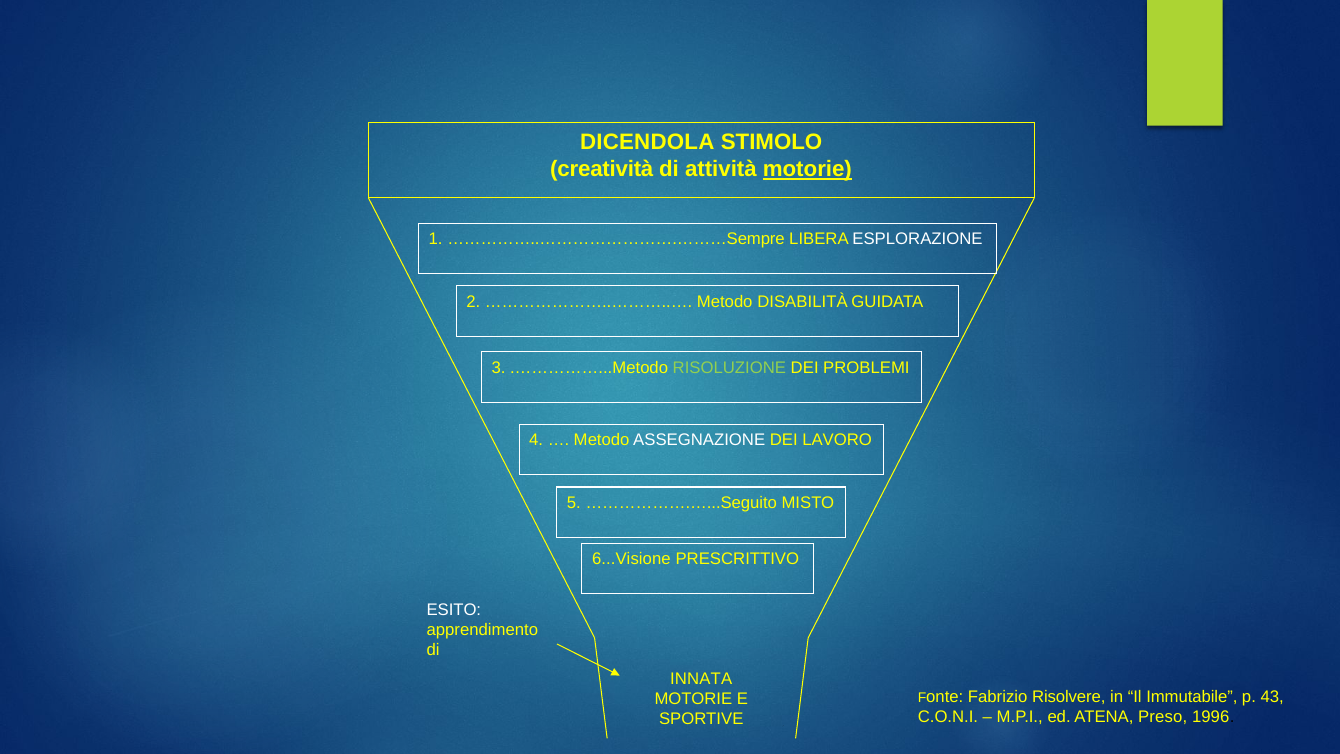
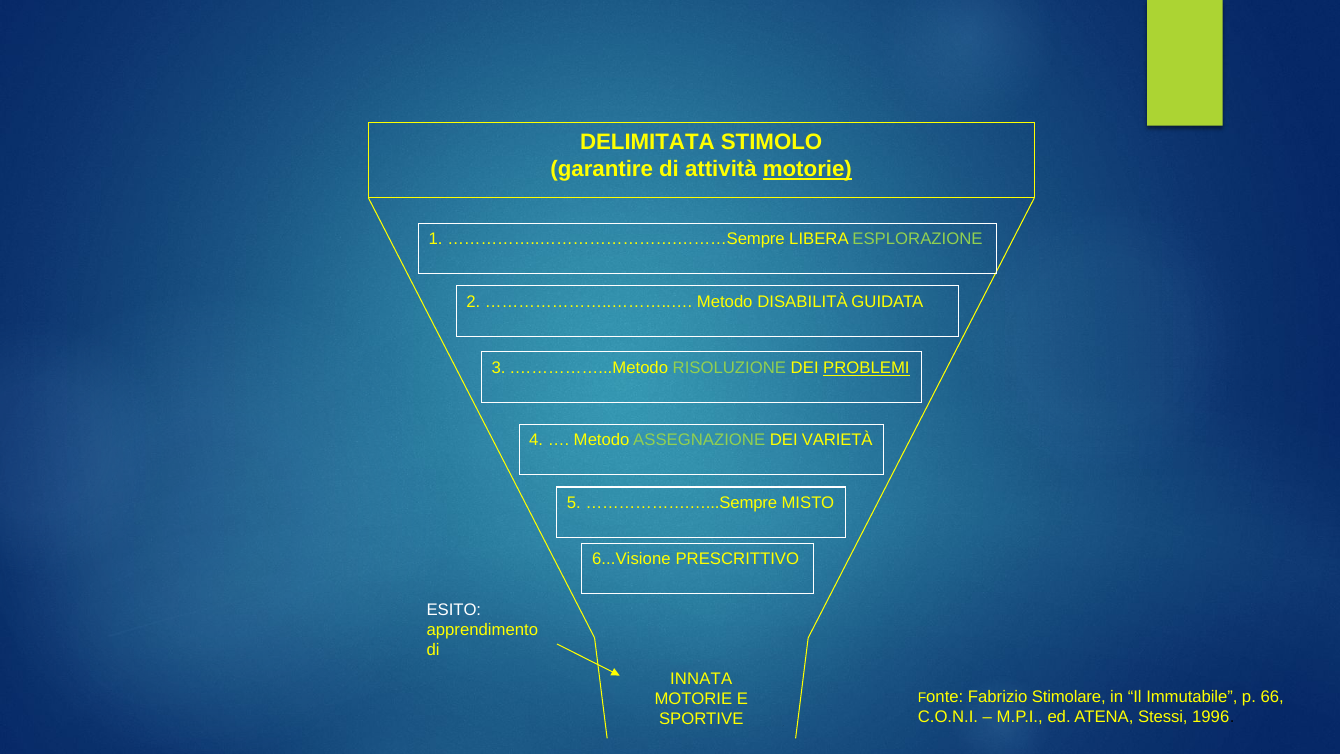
DICENDOLA: DICENDOLA -> DELIMITATA
creatività: creatività -> garantire
ESPLORAZIONE colour: white -> light green
PROBLEMI underline: none -> present
ASSEGNAZIONE colour: white -> light green
LAVORO: LAVORO -> VARIETÀ
……………….…...Seguito: ……………….…...Seguito -> ……………….…...Sempre
Risolvere: Risolvere -> Stimolare
43: 43 -> 66
Preso: Preso -> Stessi
